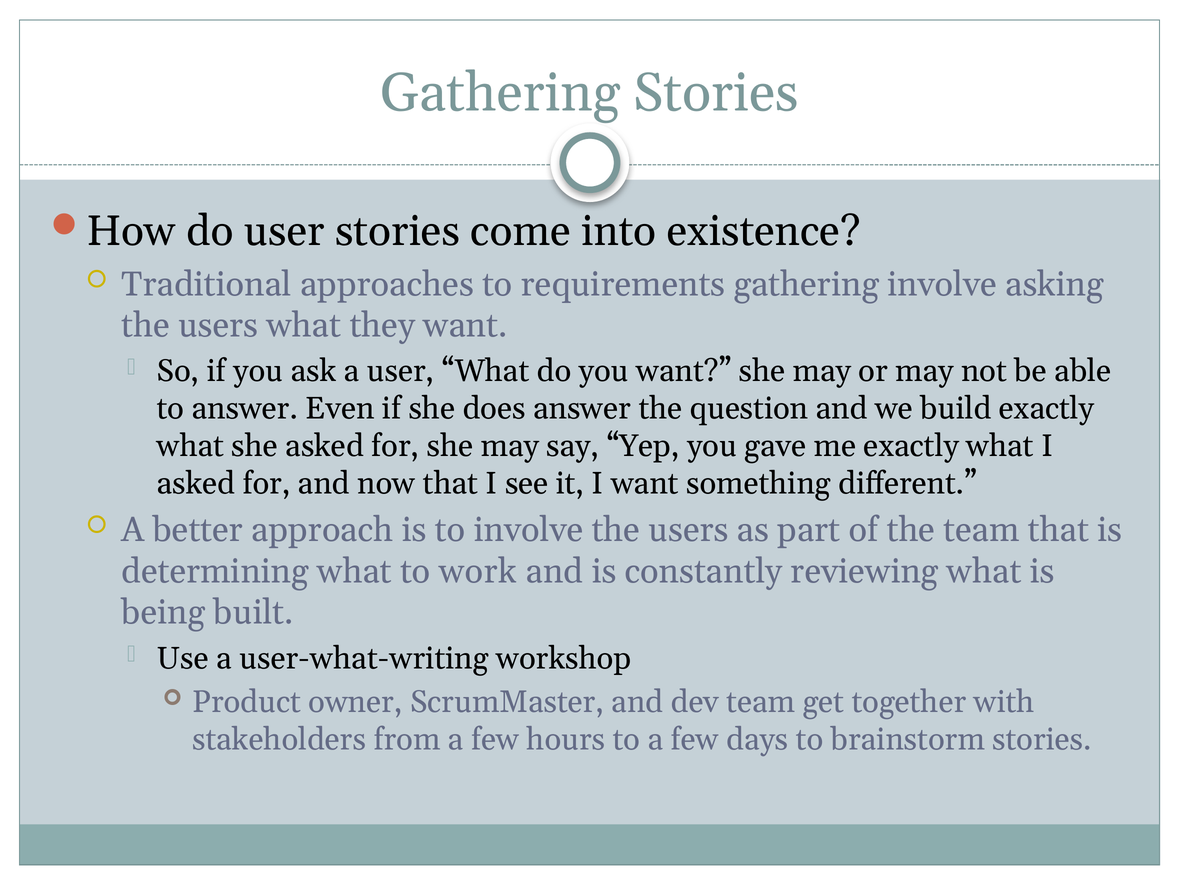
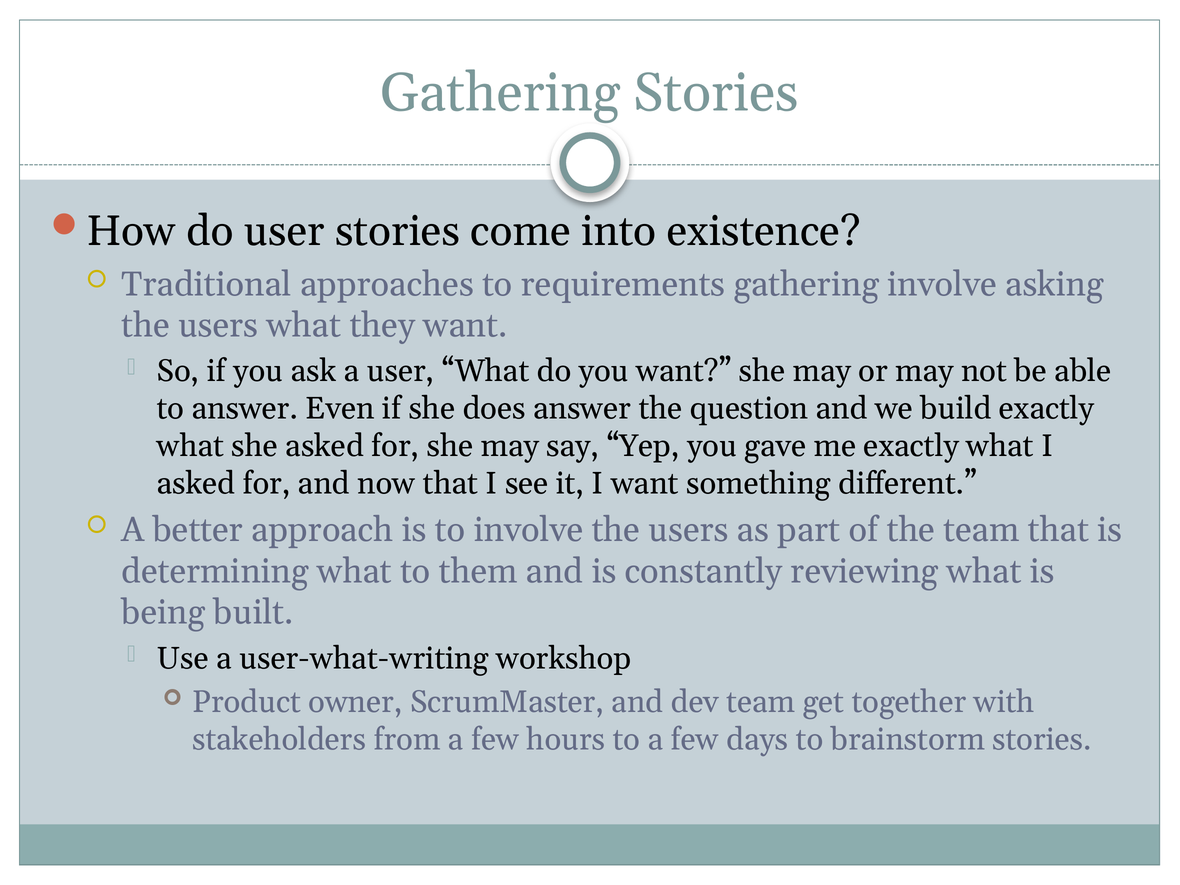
work: work -> them
